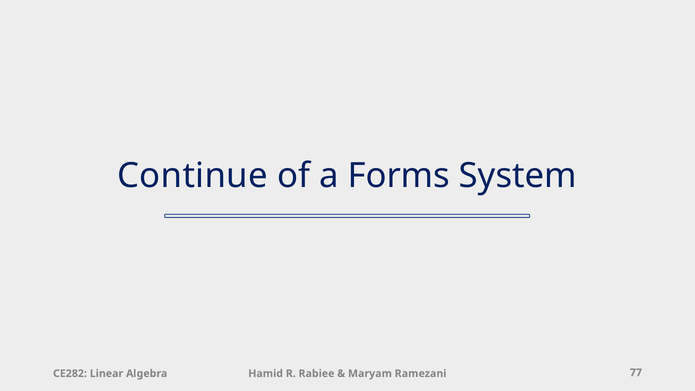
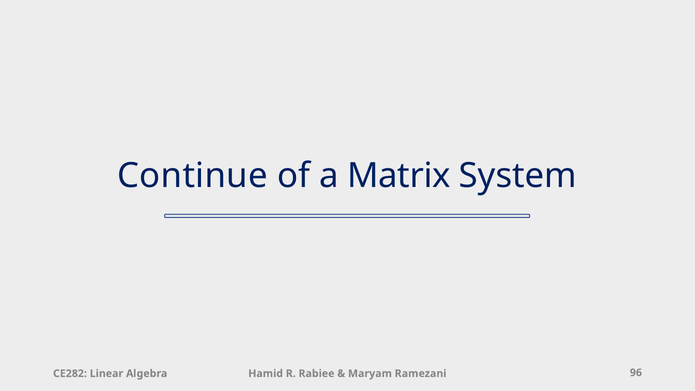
Forms: Forms -> Matrix
77: 77 -> 96
